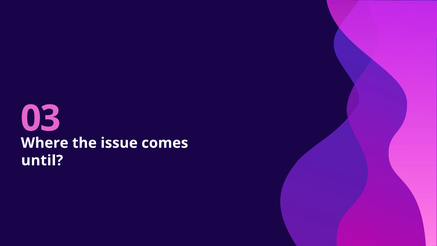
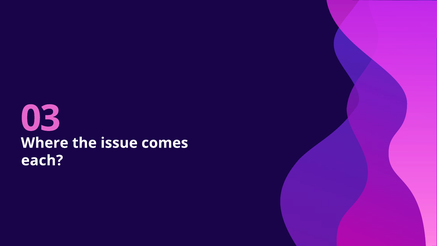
until: until -> each
